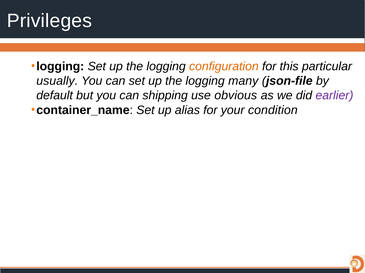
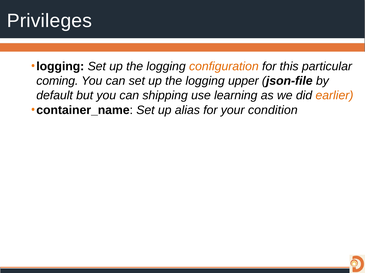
usually: usually -> coming
many: many -> upper
obvious: obvious -> learning
earlier colour: purple -> orange
